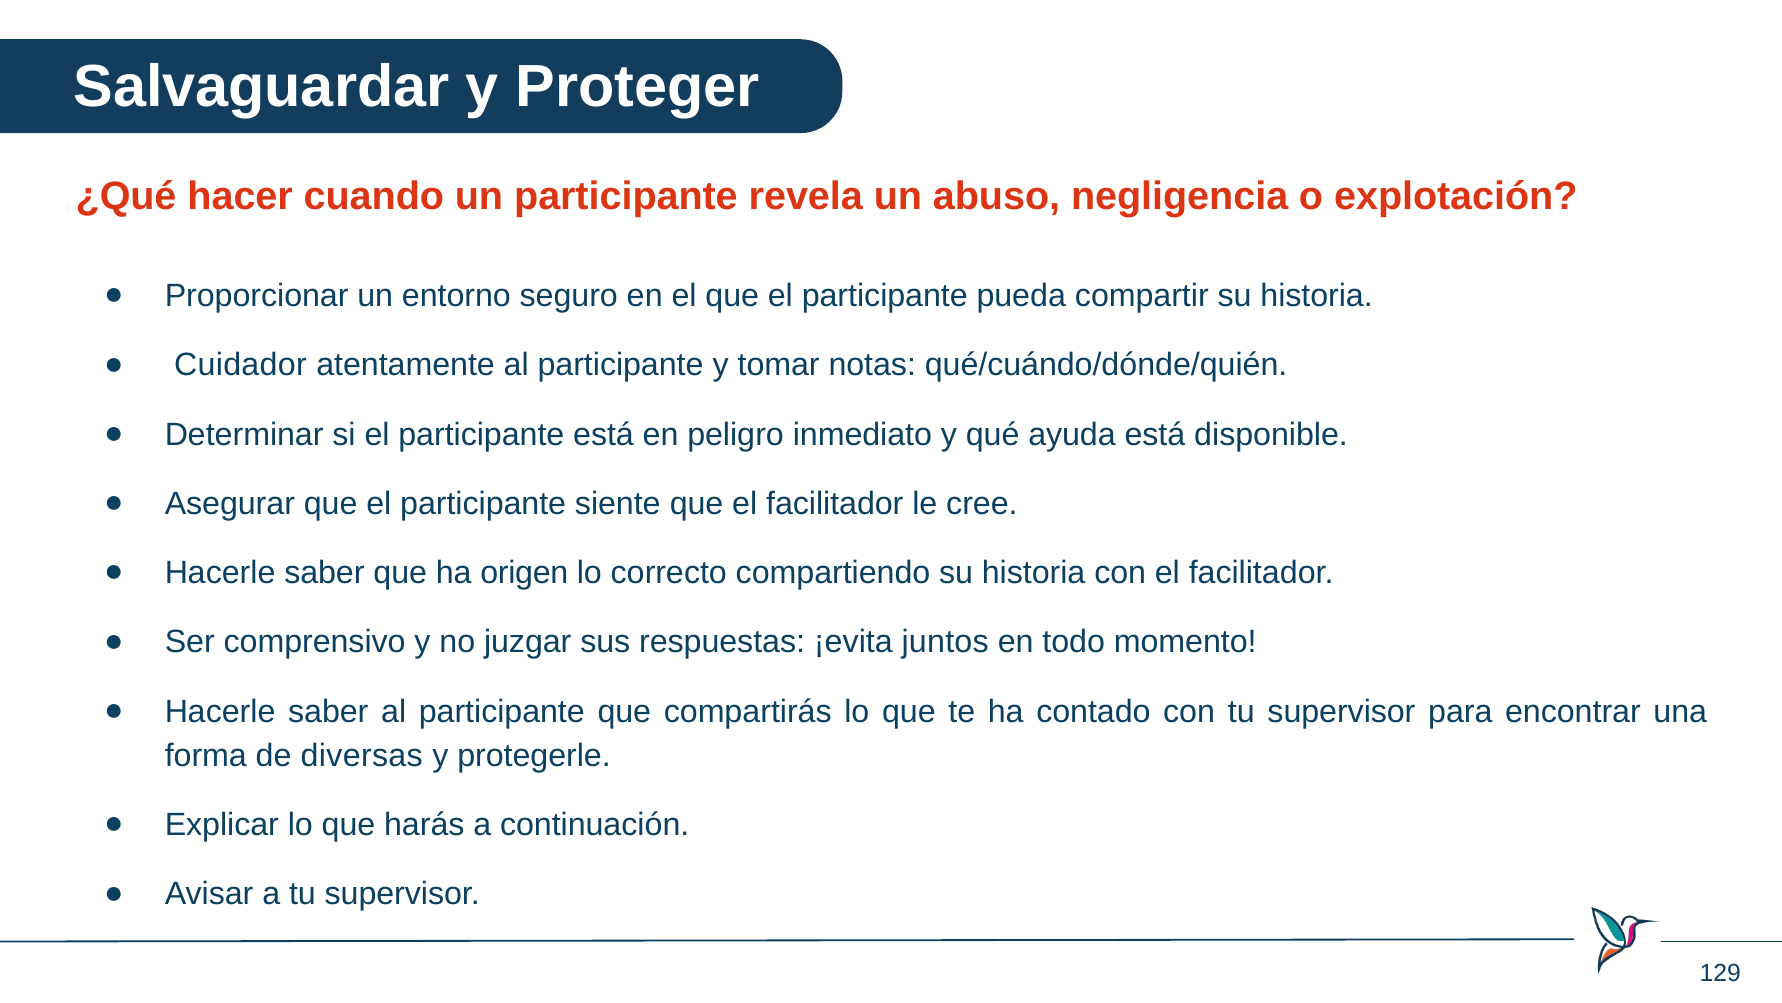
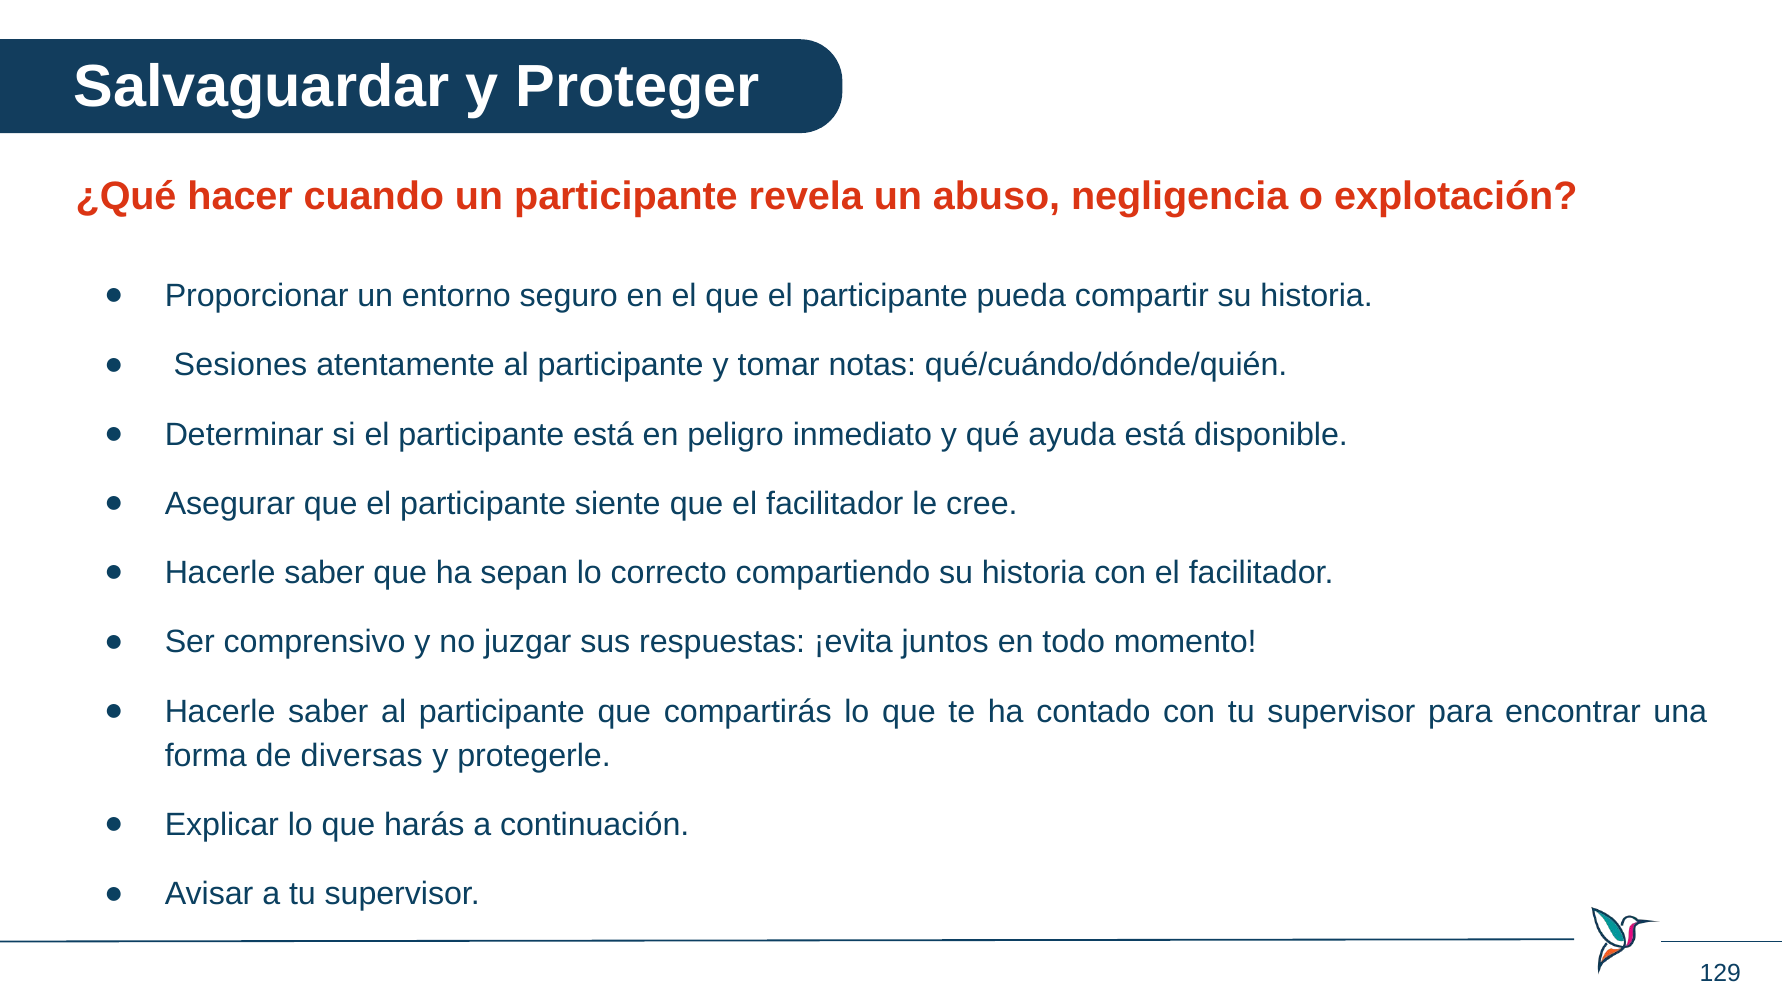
Cuidador: Cuidador -> Sesiones
origen: origen -> sepan
